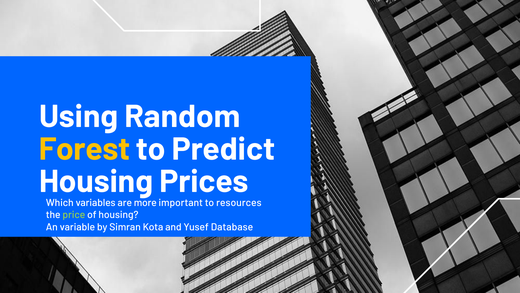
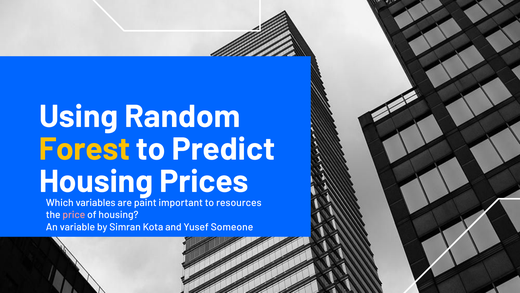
more: more -> paint
price colour: light green -> pink
Database: Database -> Someone
